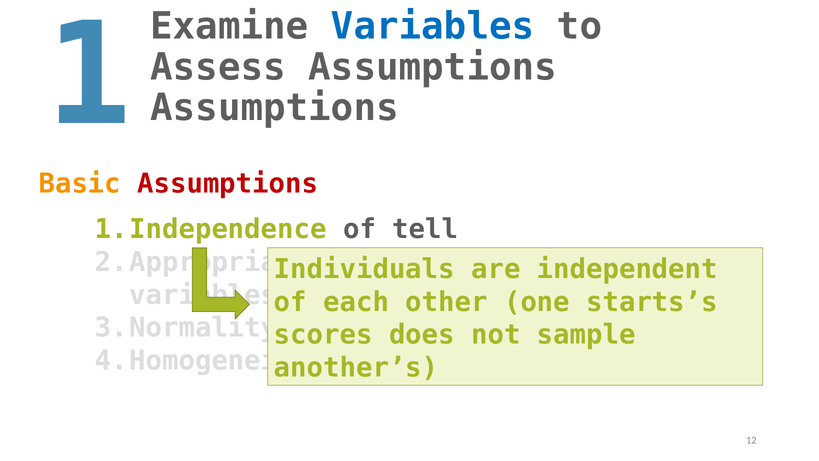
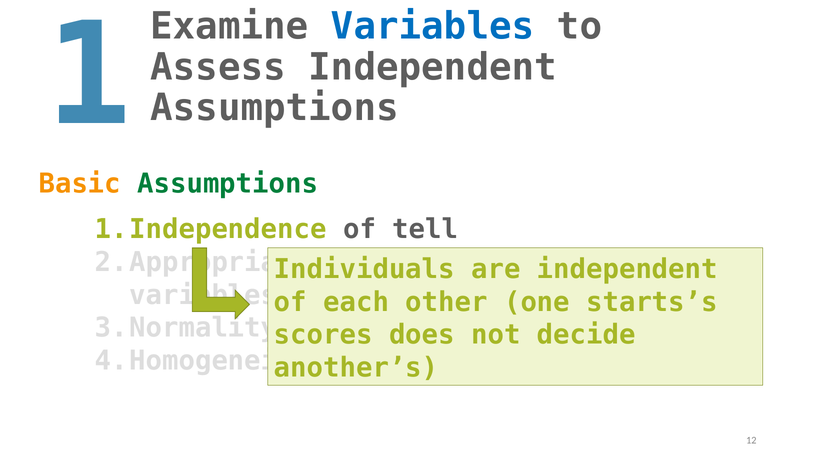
Assess Assumptions: Assumptions -> Independent
Assumptions at (228, 184) colour: red -> green
sample: sample -> decide
